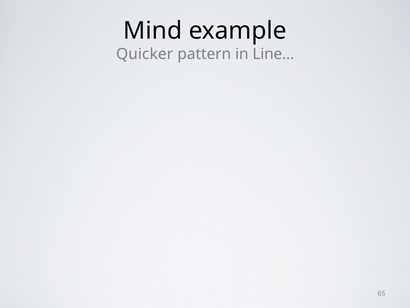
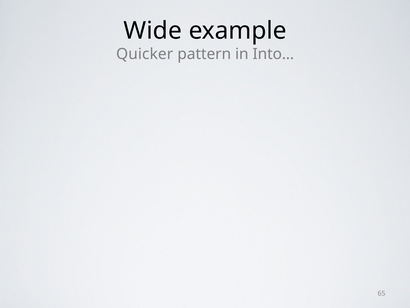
Mind: Mind -> Wide
Line…: Line… -> Into…
